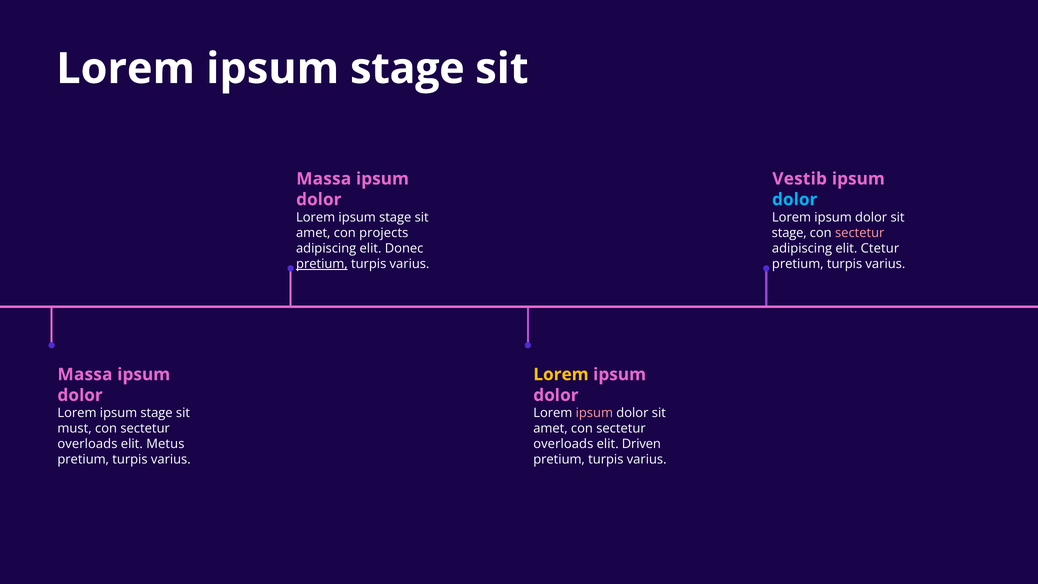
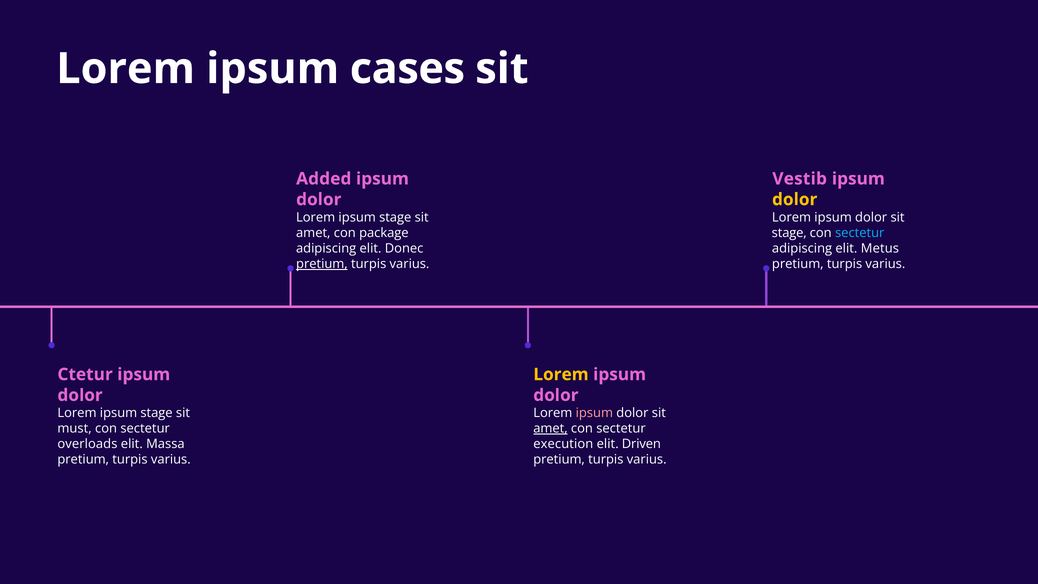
stage at (407, 69): stage -> cases
Massa at (324, 179): Massa -> Added
dolor at (795, 199) colour: light blue -> yellow
projects: projects -> package
sectetur at (860, 233) colour: pink -> light blue
Ctetur: Ctetur -> Metus
Massa at (85, 374): Massa -> Ctetur
amet at (550, 428) underline: none -> present
Metus: Metus -> Massa
overloads at (563, 444): overloads -> execution
